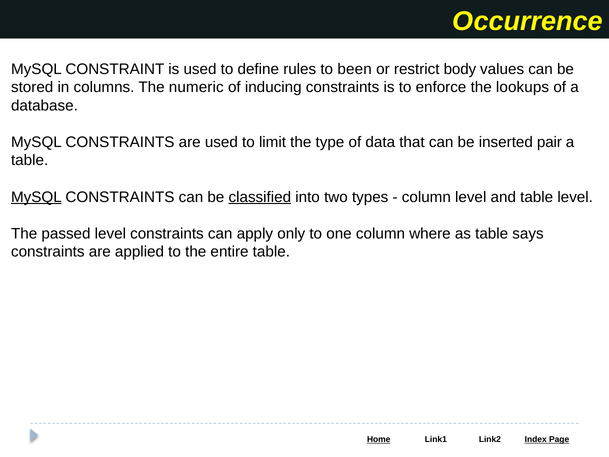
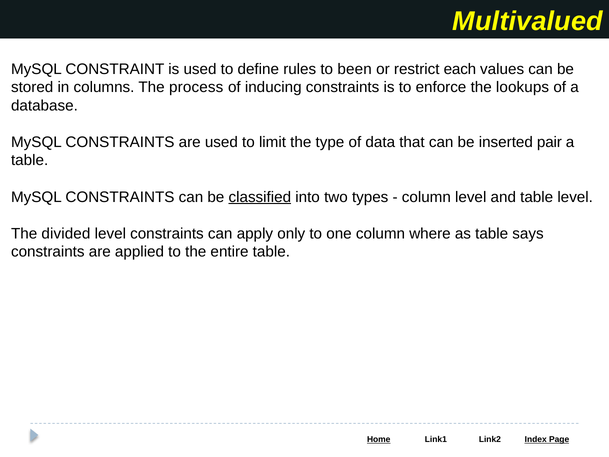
Occurrence: Occurrence -> Multivalued
body: body -> each
numeric: numeric -> process
MySQL at (36, 197) underline: present -> none
passed: passed -> divided
